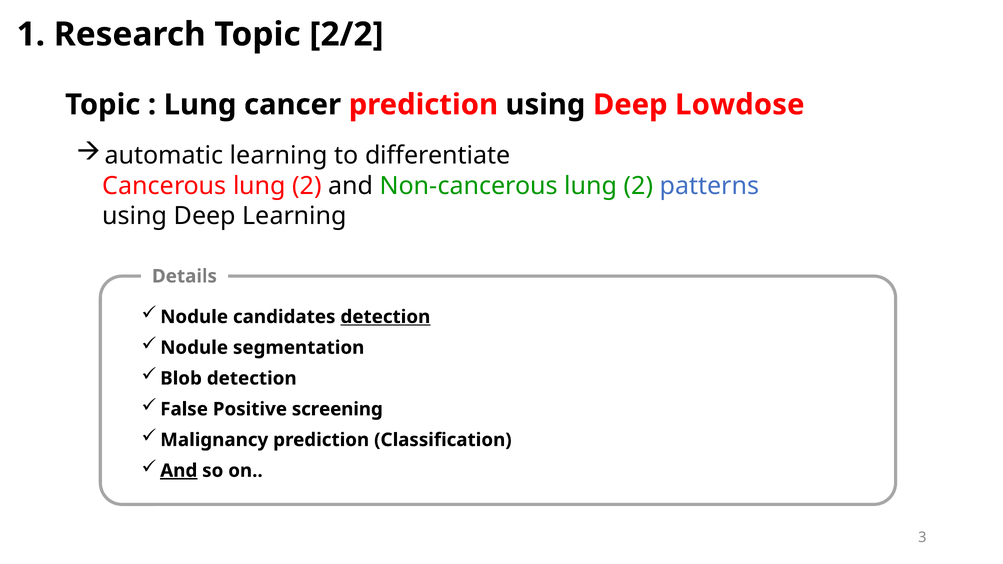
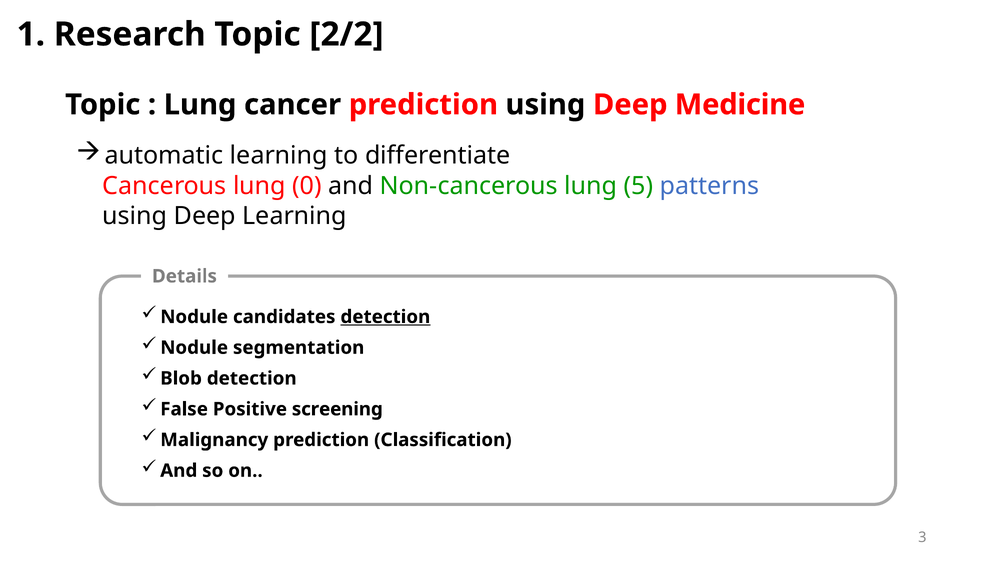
Lowdose: Lowdose -> Medicine
Cancerous lung 2: 2 -> 0
Non-cancerous lung 2: 2 -> 5
And at (179, 471) underline: present -> none
